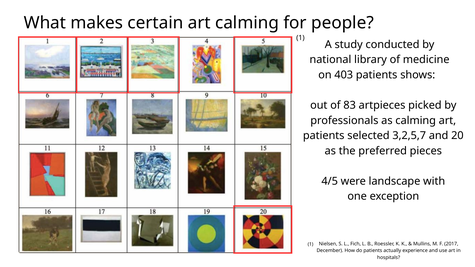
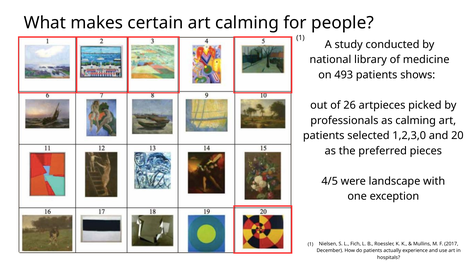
403: 403 -> 493
83: 83 -> 26
3,2,5,7: 3,2,5,7 -> 1,2,3,0
